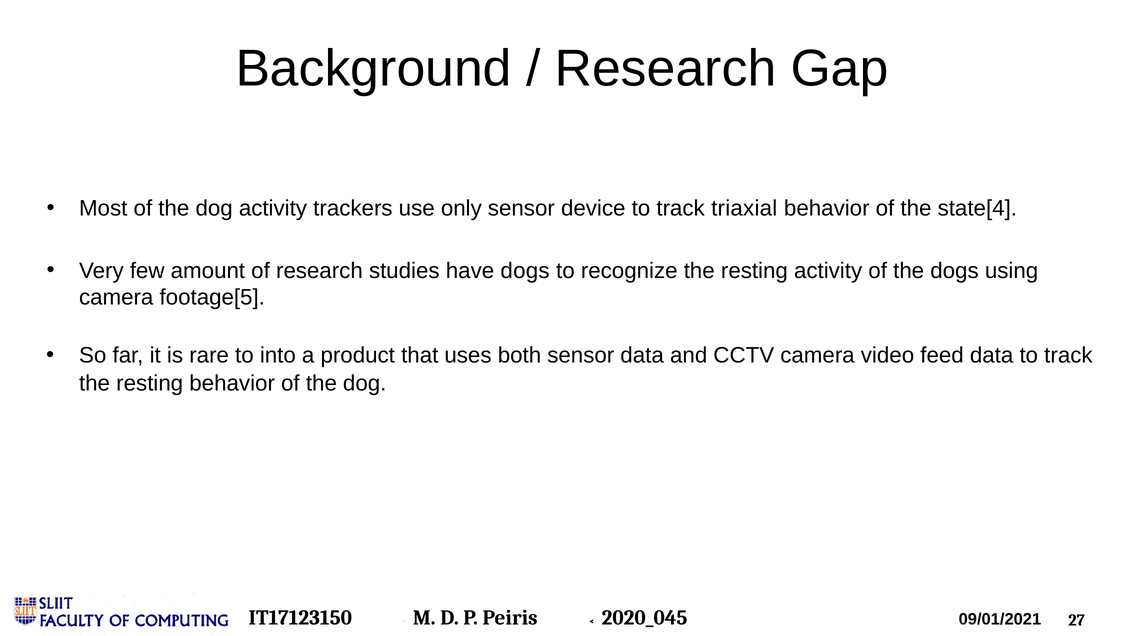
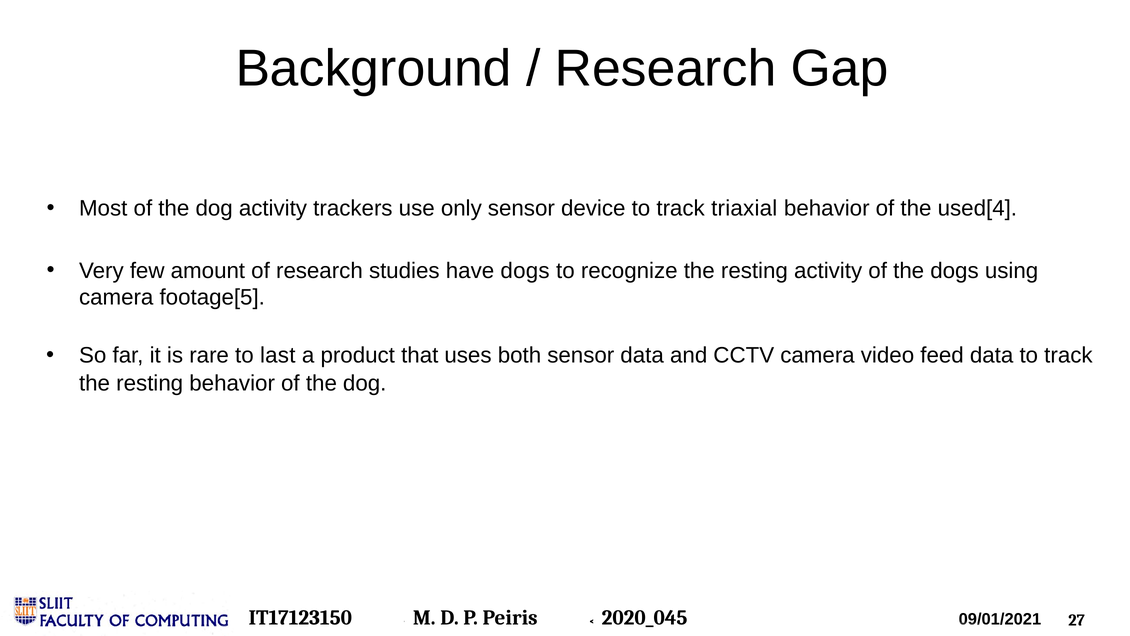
state[4: state[4 -> used[4
into: into -> last
